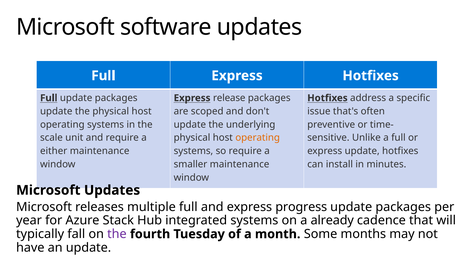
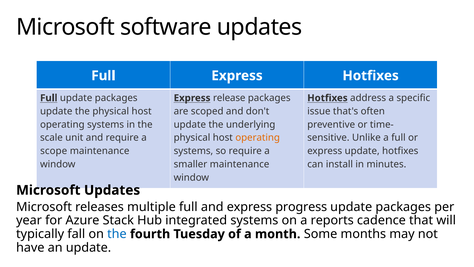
either: either -> scope
already: already -> reports
the at (117, 234) colour: purple -> blue
